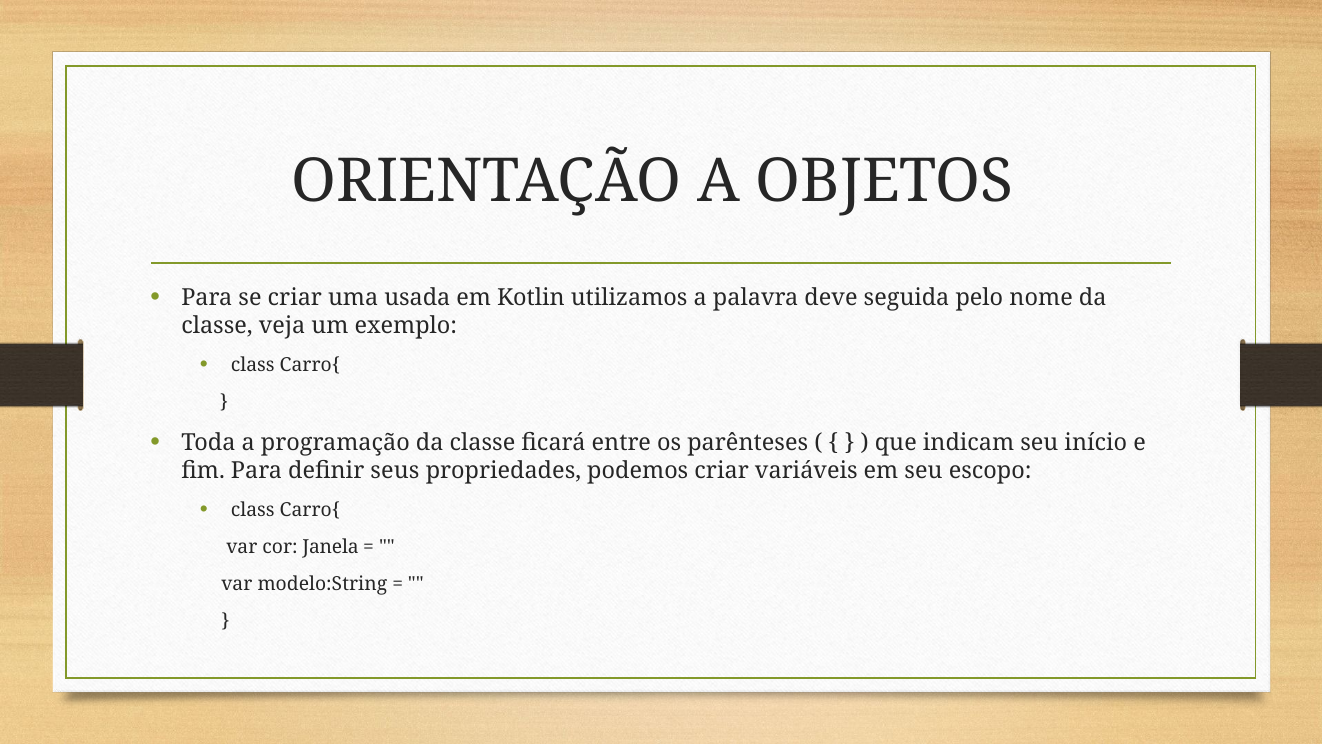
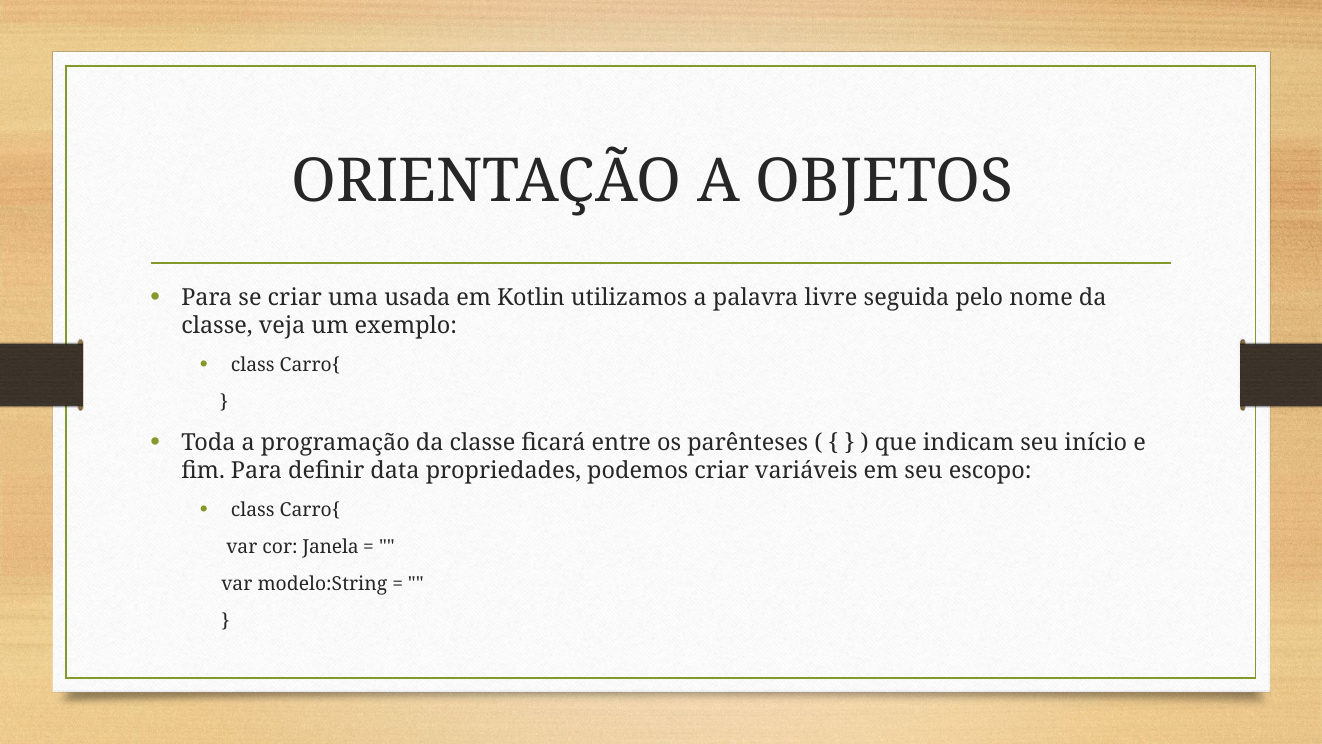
deve: deve -> livre
seus: seus -> data
